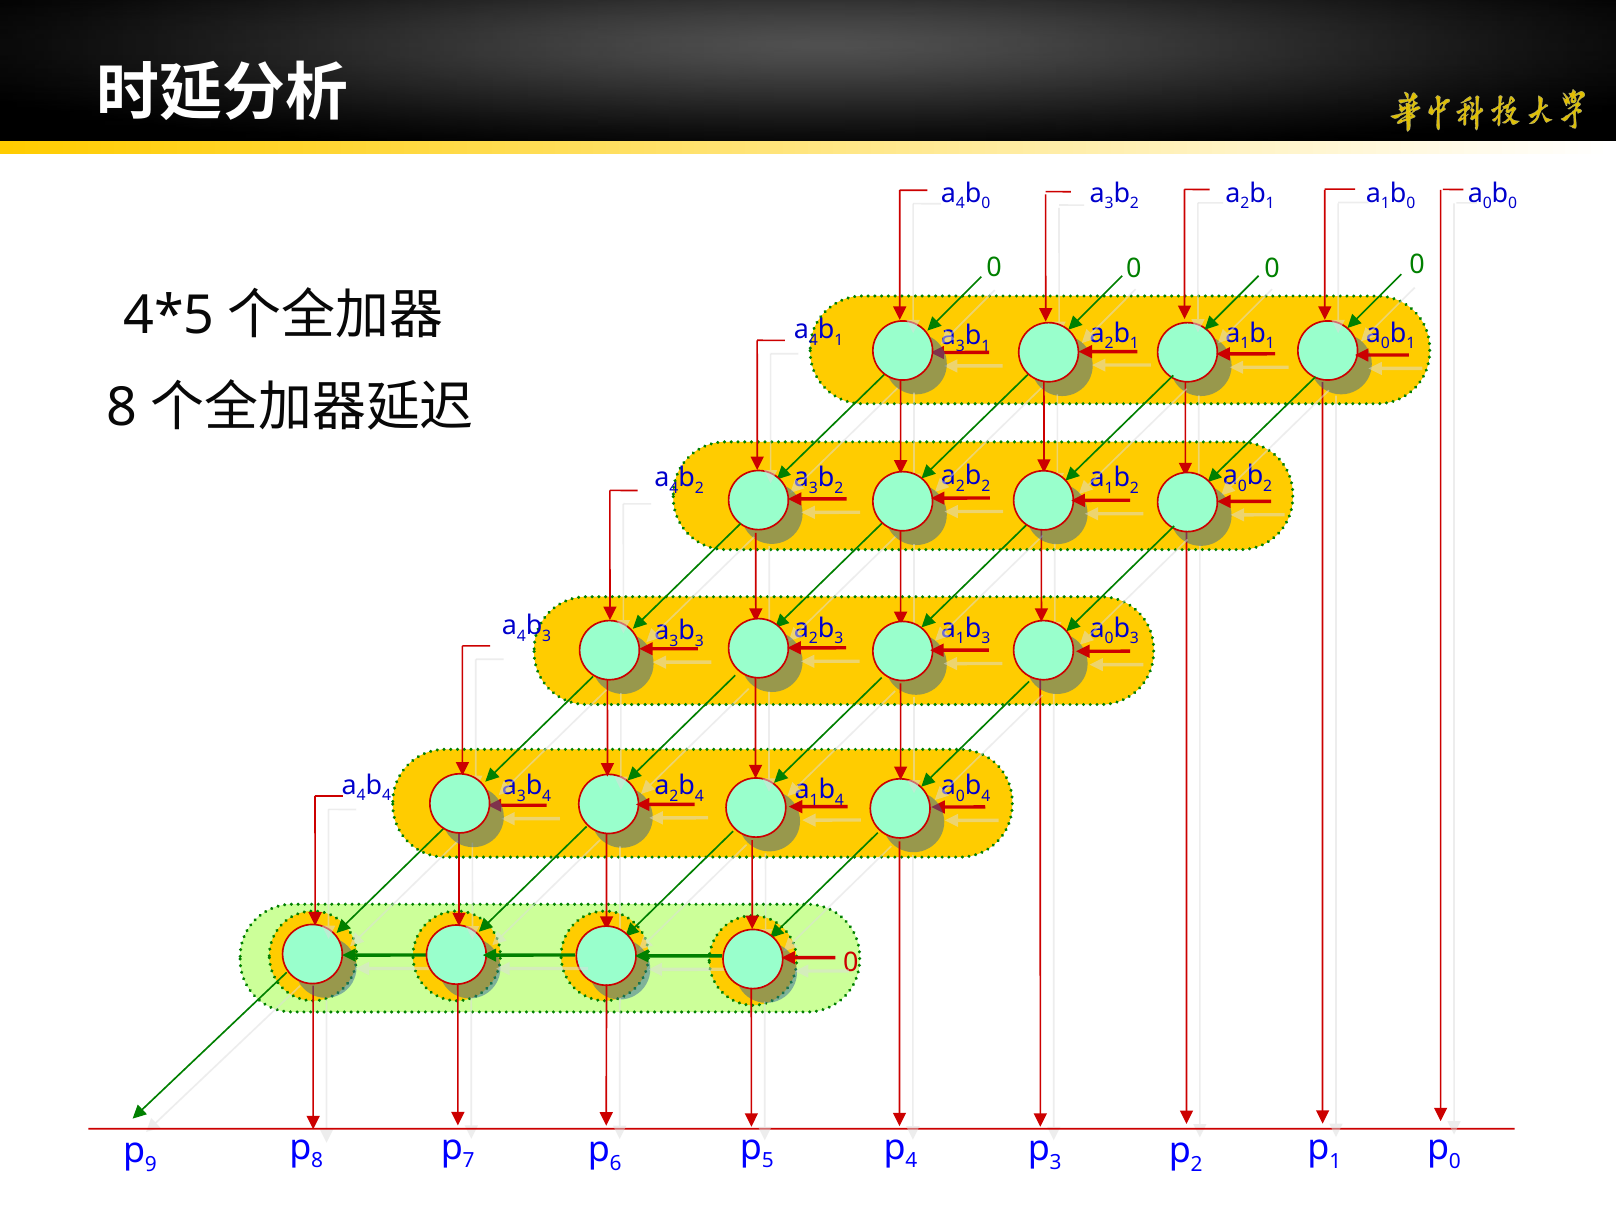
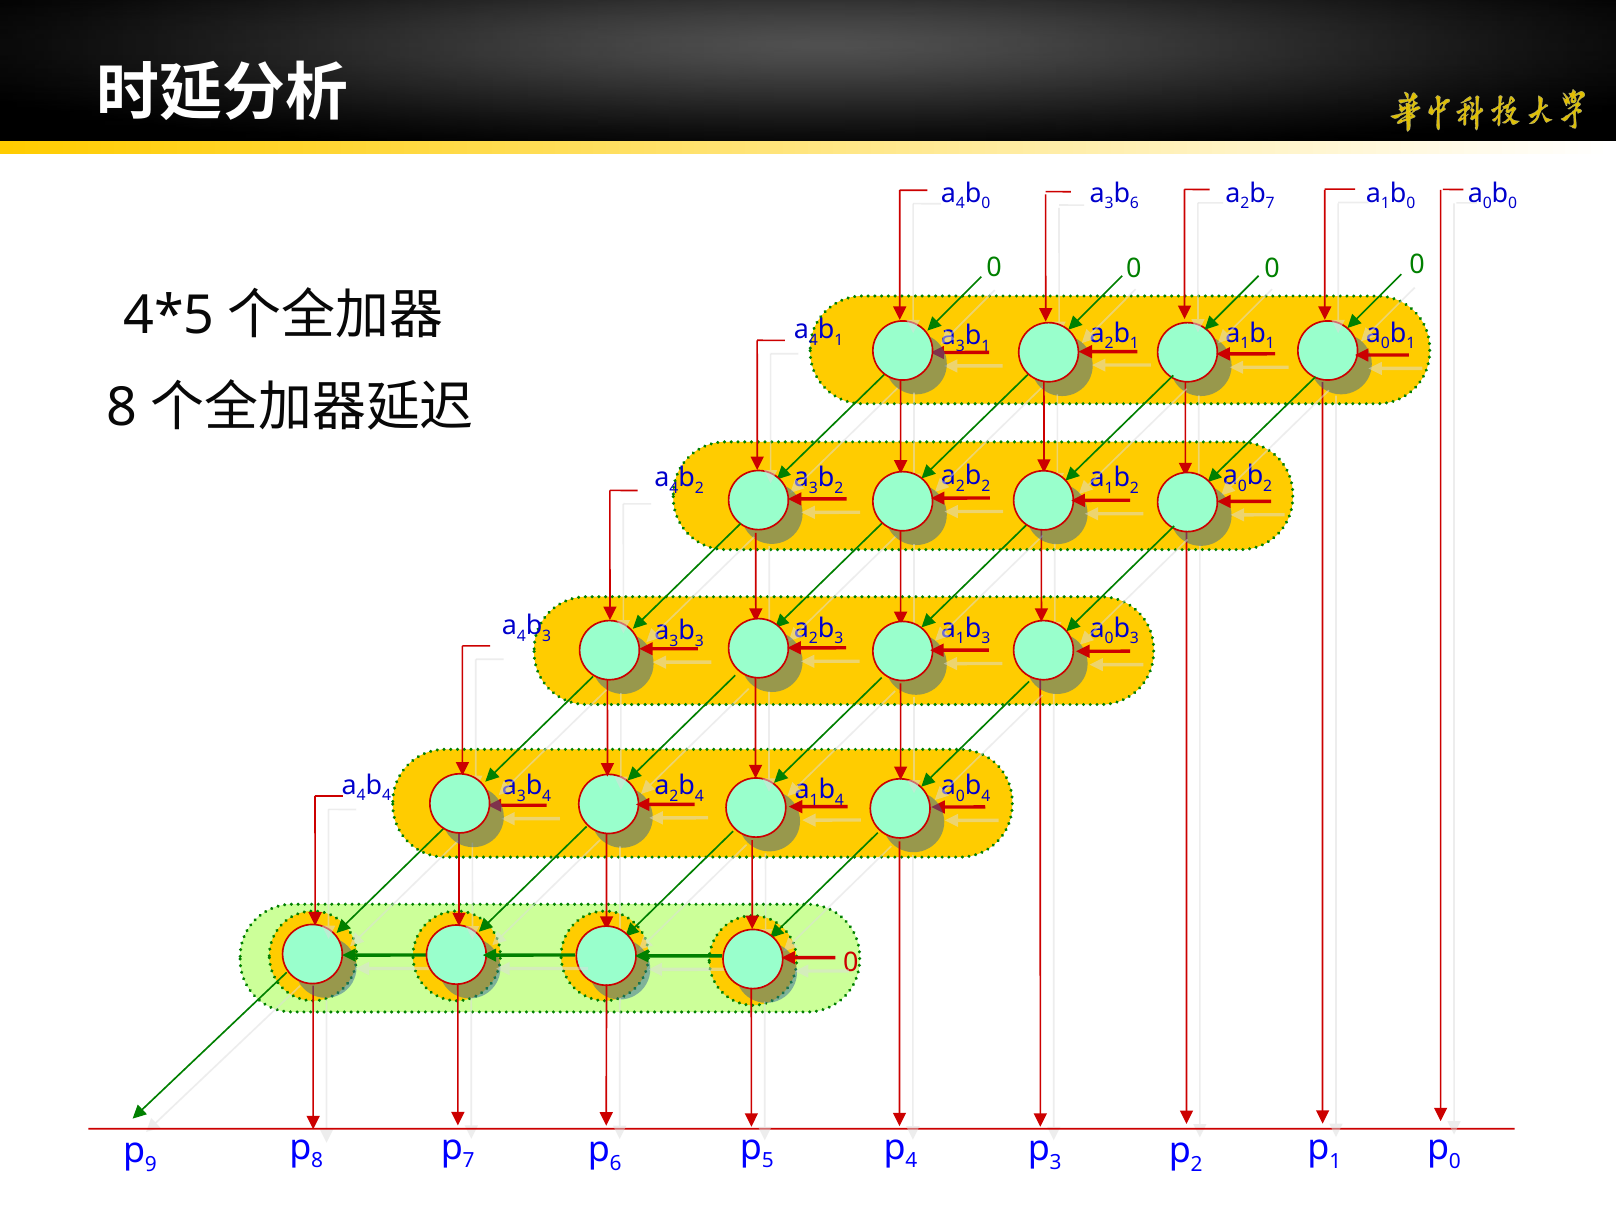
2 at (1134, 204): 2 -> 6
1 at (1270, 204): 1 -> 7
